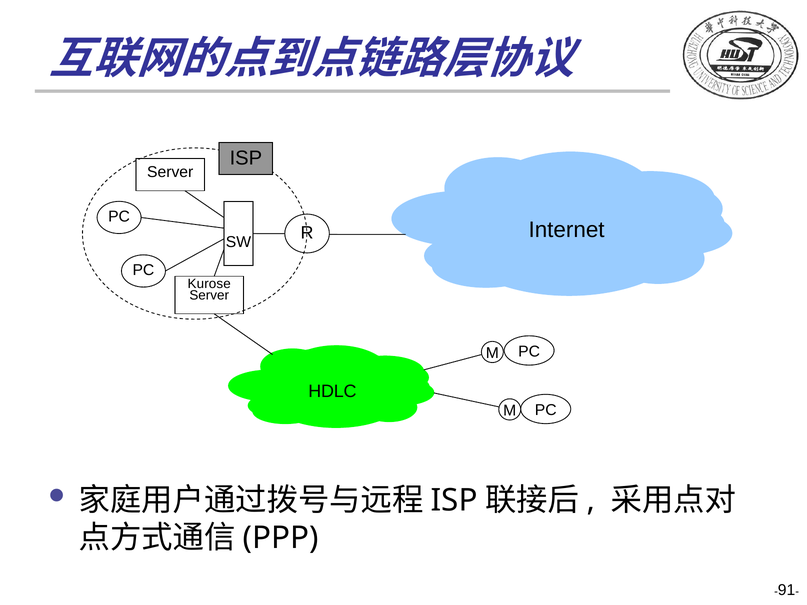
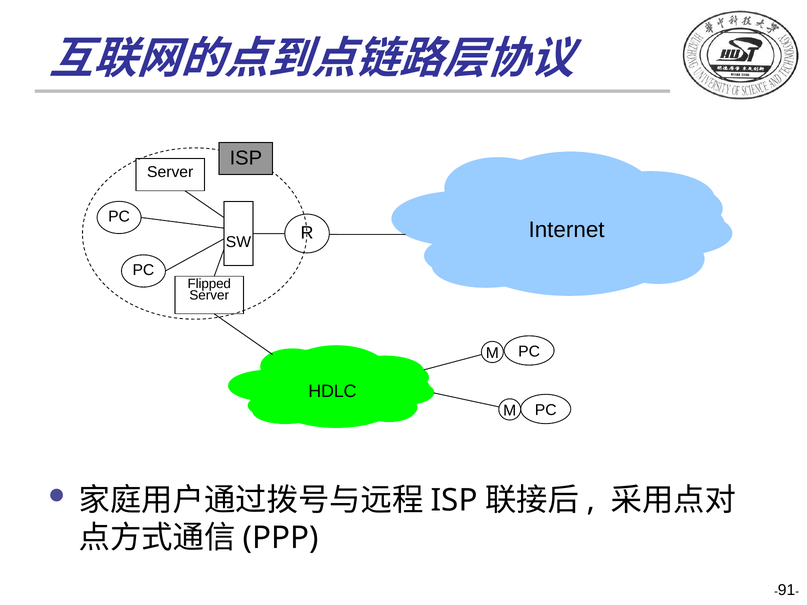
Kurose: Kurose -> Flipped
